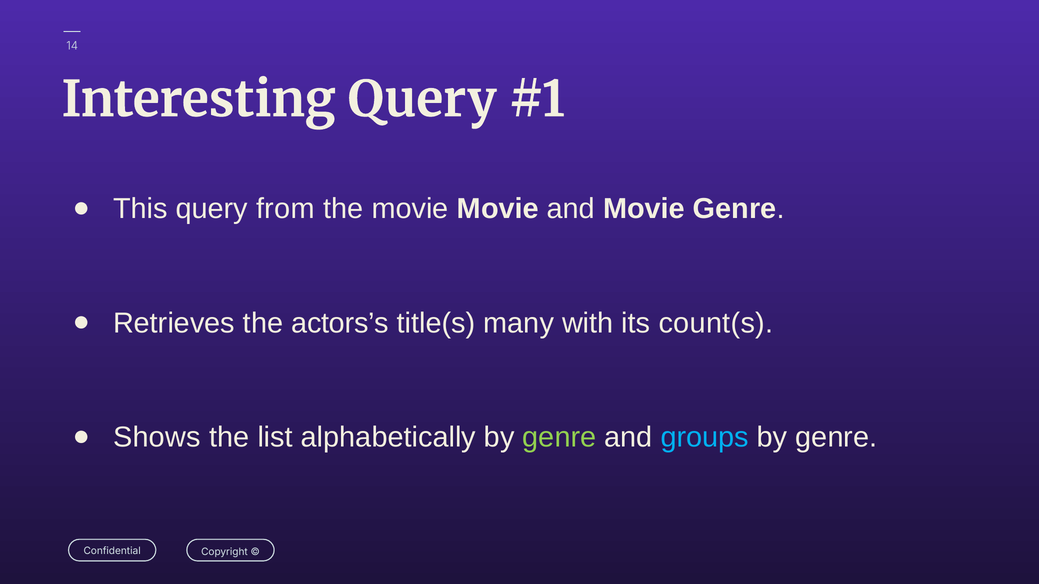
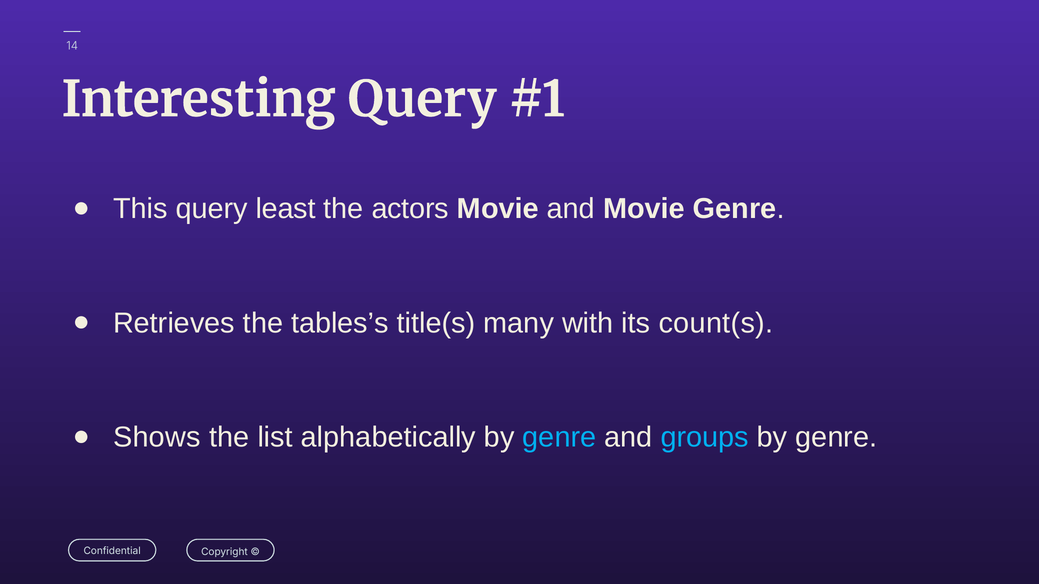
from: from -> least
the movie: movie -> actors
actors’s: actors’s -> tables’s
genre at (559, 438) colour: light green -> light blue
